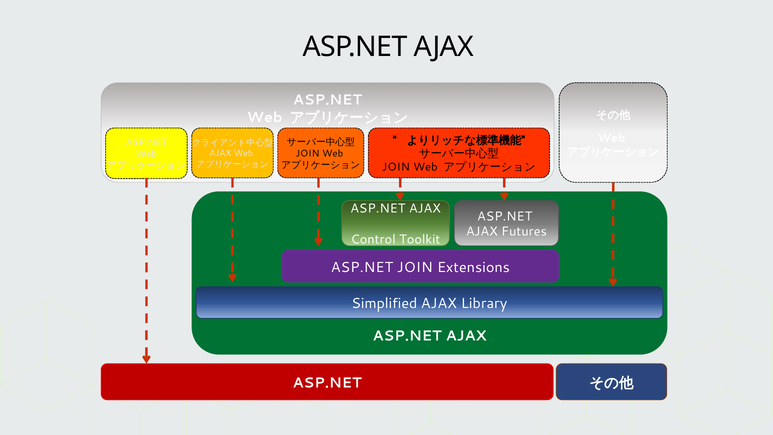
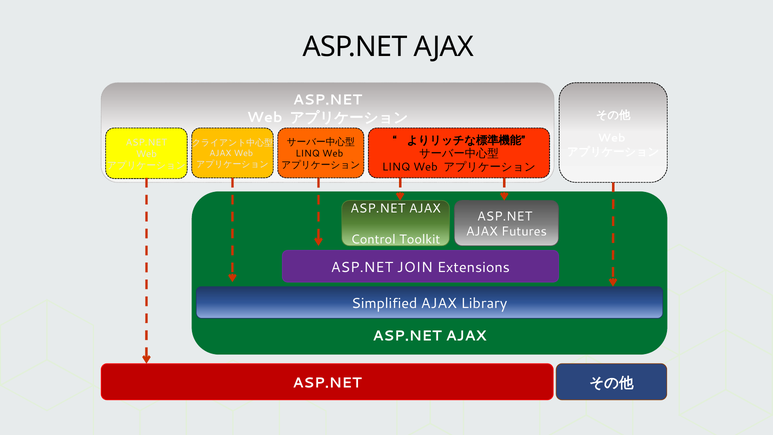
JOIN at (308, 154): JOIN -> LINQ
JOIN at (396, 167): JOIN -> LINQ
